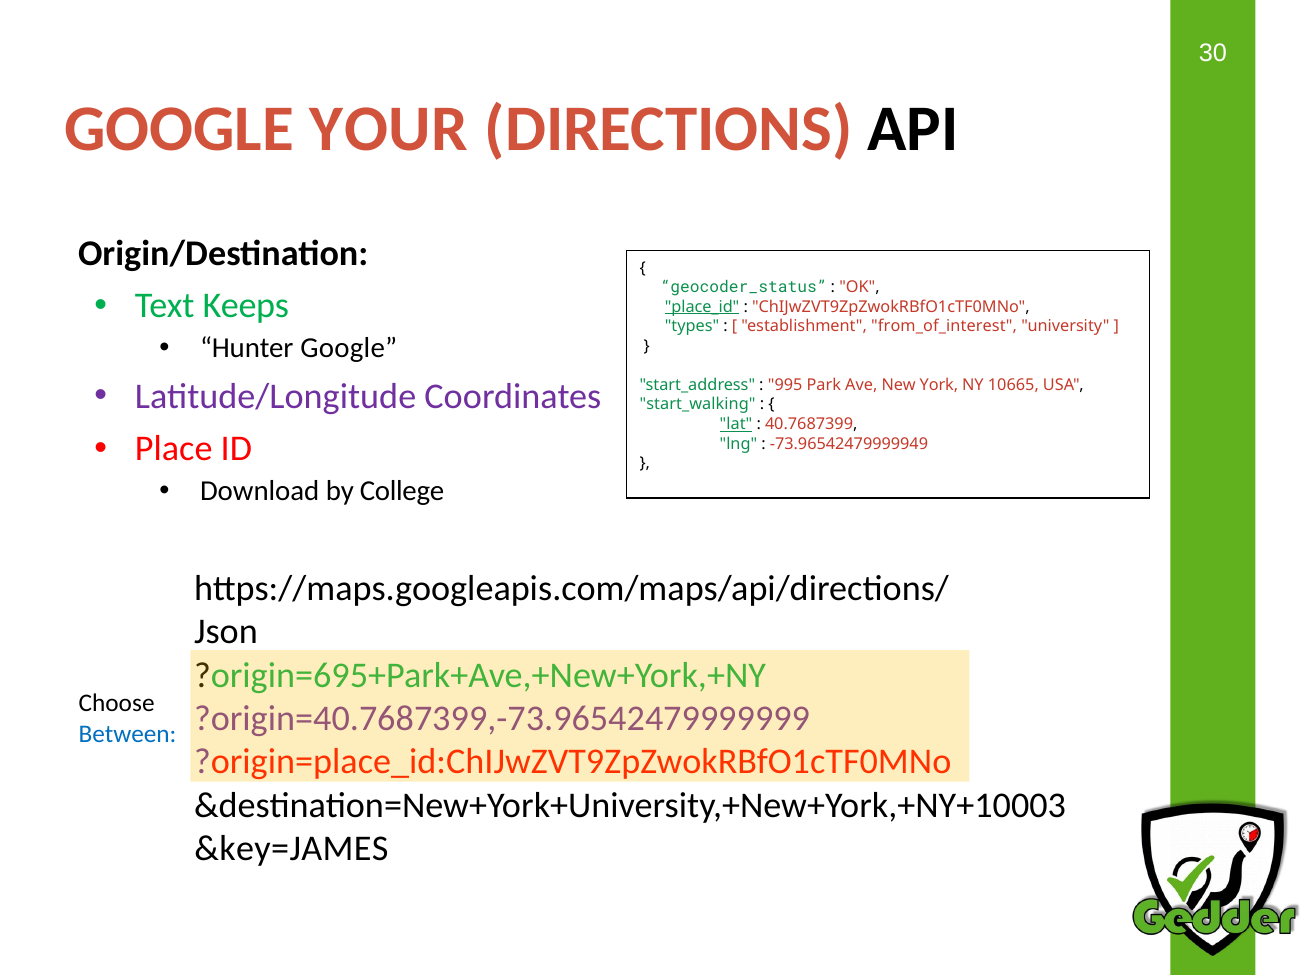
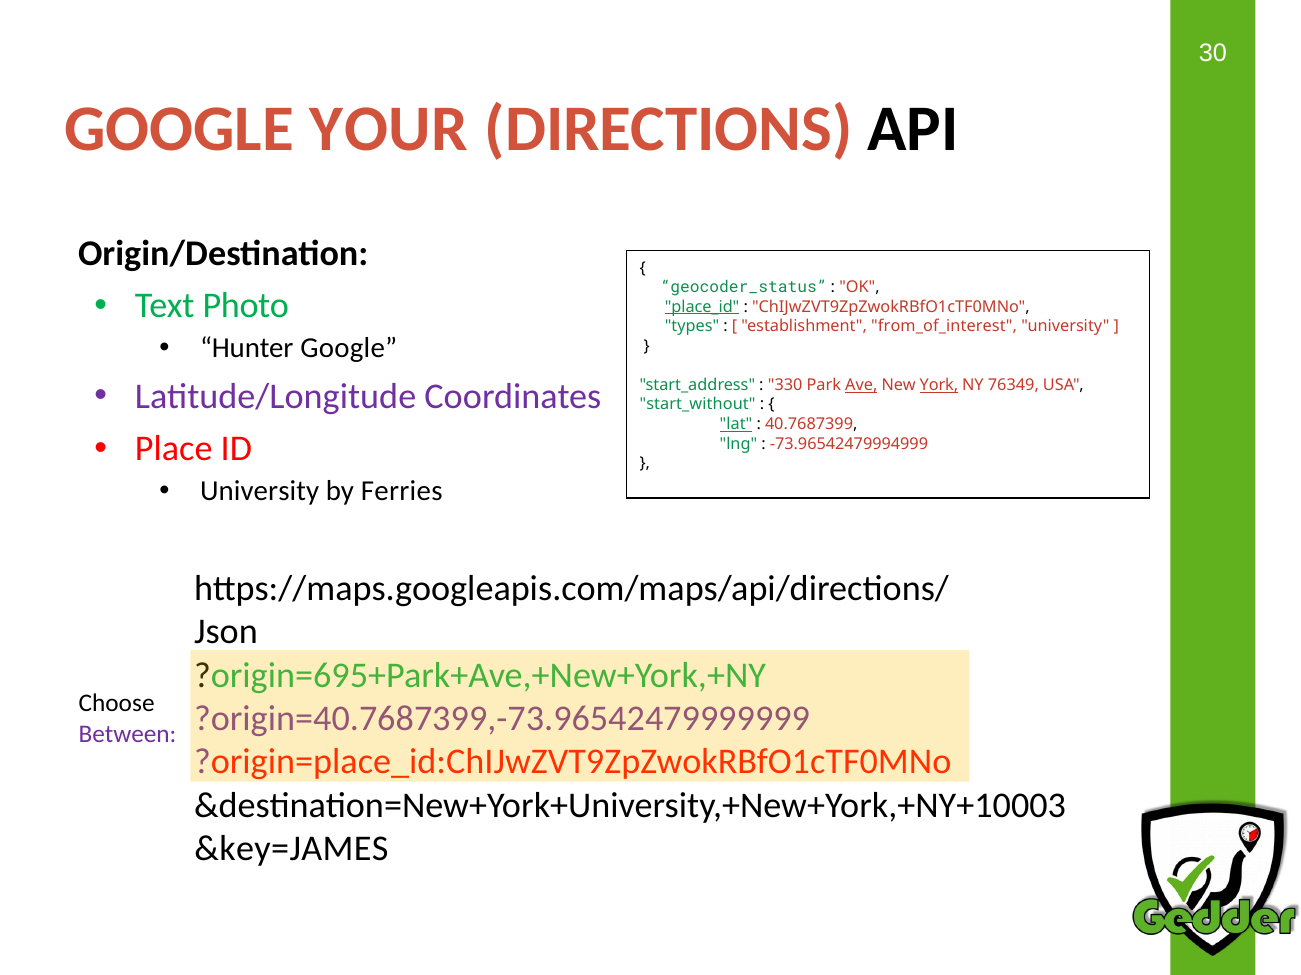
Keeps: Keeps -> Photo
995: 995 -> 330
Ave underline: none -> present
York underline: none -> present
10665: 10665 -> 76349
start_walking: start_walking -> start_without
-73.96542479999949: -73.96542479999949 -> -73.96542479994999
Download at (260, 491): Download -> University
College: College -> Ferries
Between colour: blue -> purple
